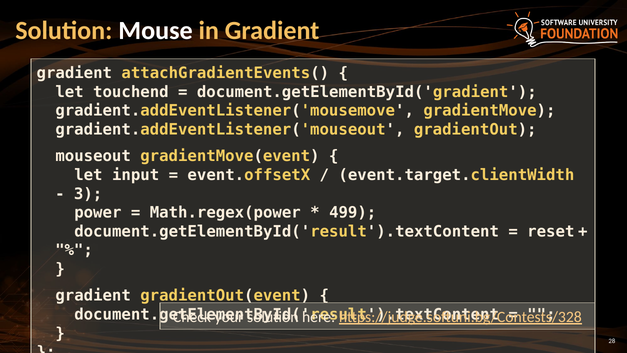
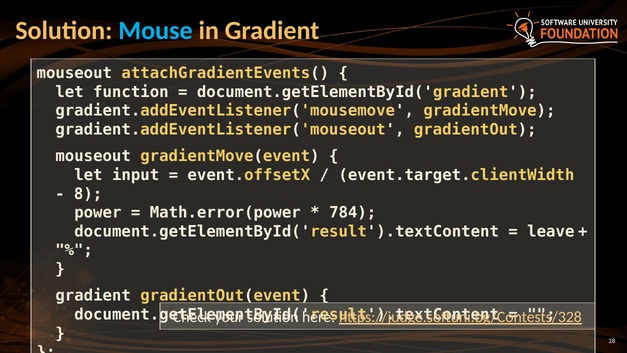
Mouse colour: white -> light blue
gradient at (74, 73): gradient -> mouseout
touchend: touchend -> function
3: 3 -> 8
Math.regex(power: Math.regex(power -> Math.error(power
499: 499 -> 784
reset: reset -> leave
